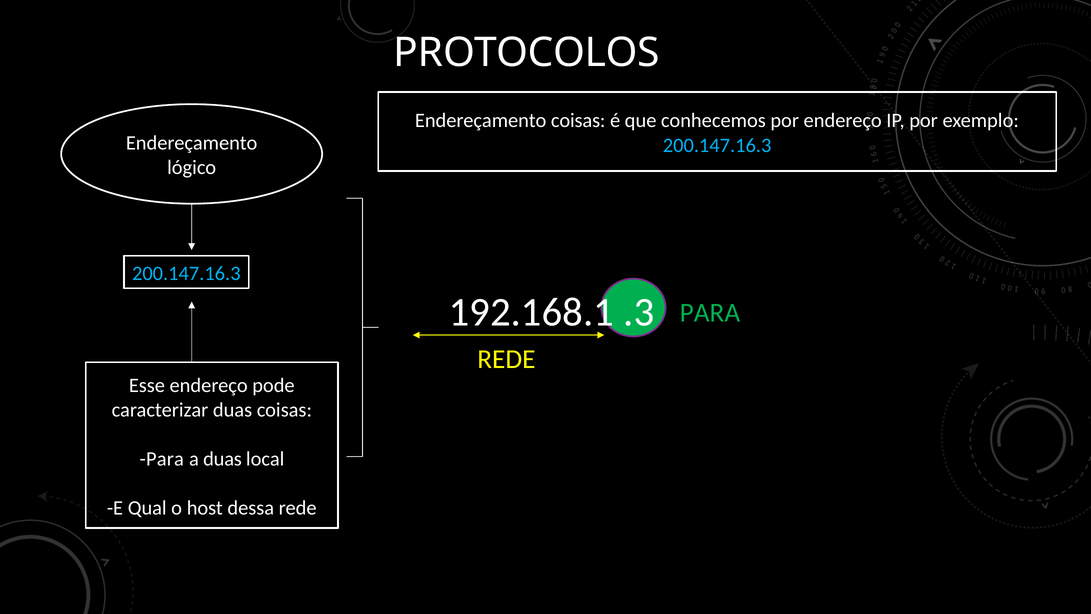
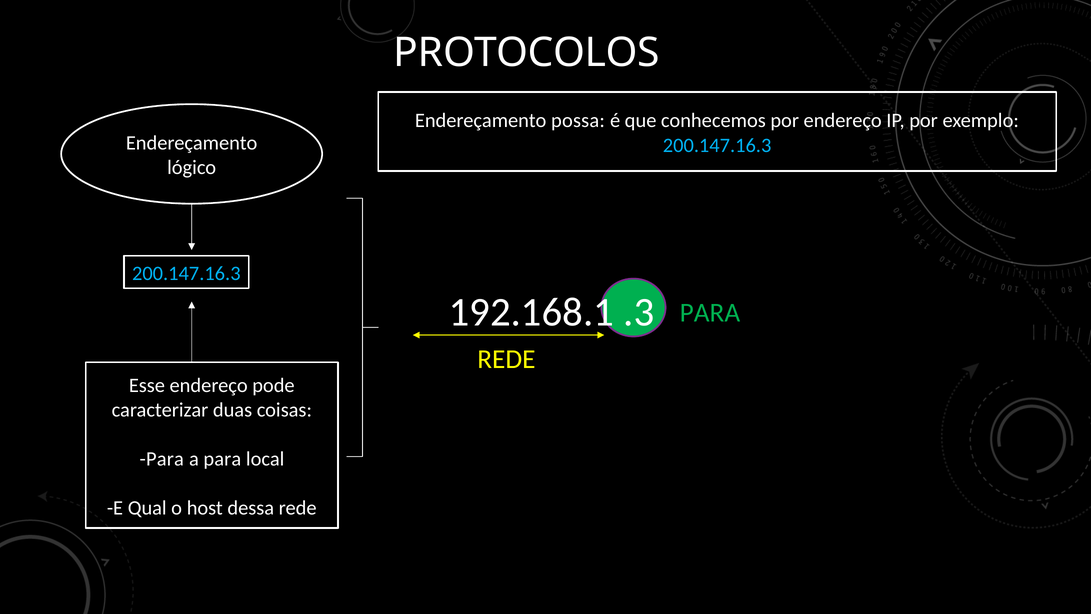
Endereçamento coisas: coisas -> possa
a duas: duas -> para
